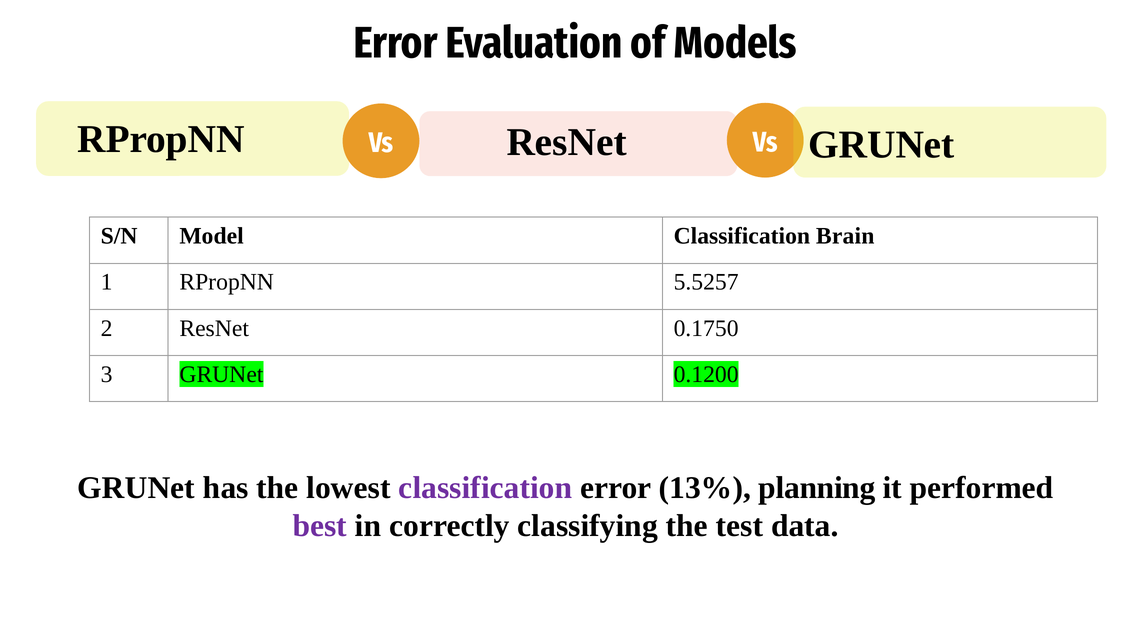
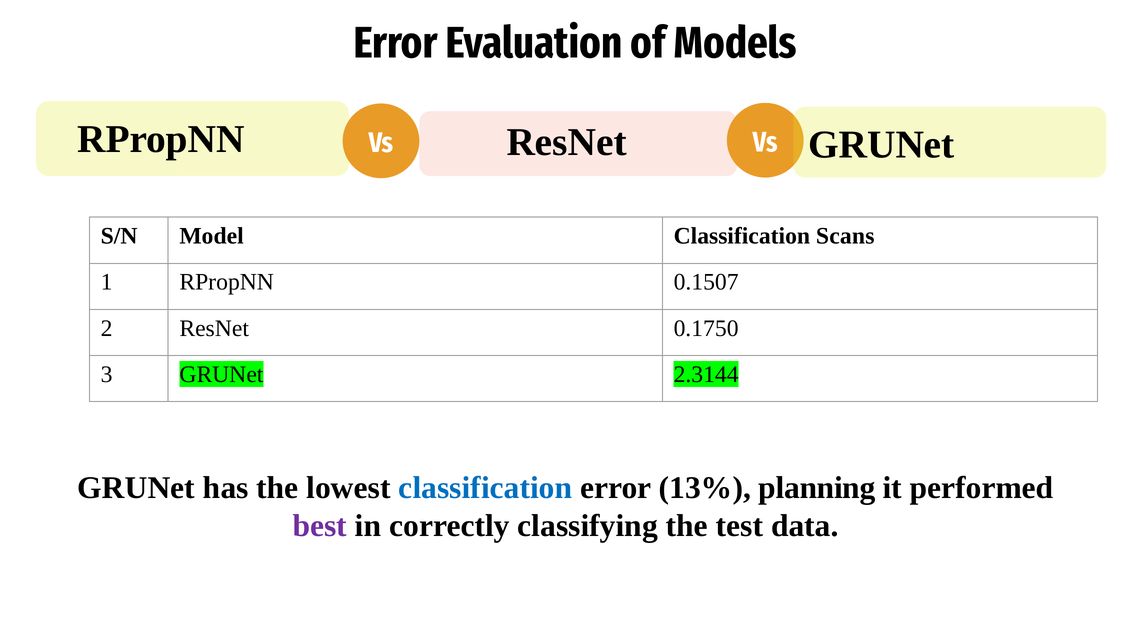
Brain: Brain -> Scans
5.5257: 5.5257 -> 0.1507
0.1200: 0.1200 -> 2.3144
classification at (485, 488) colour: purple -> blue
